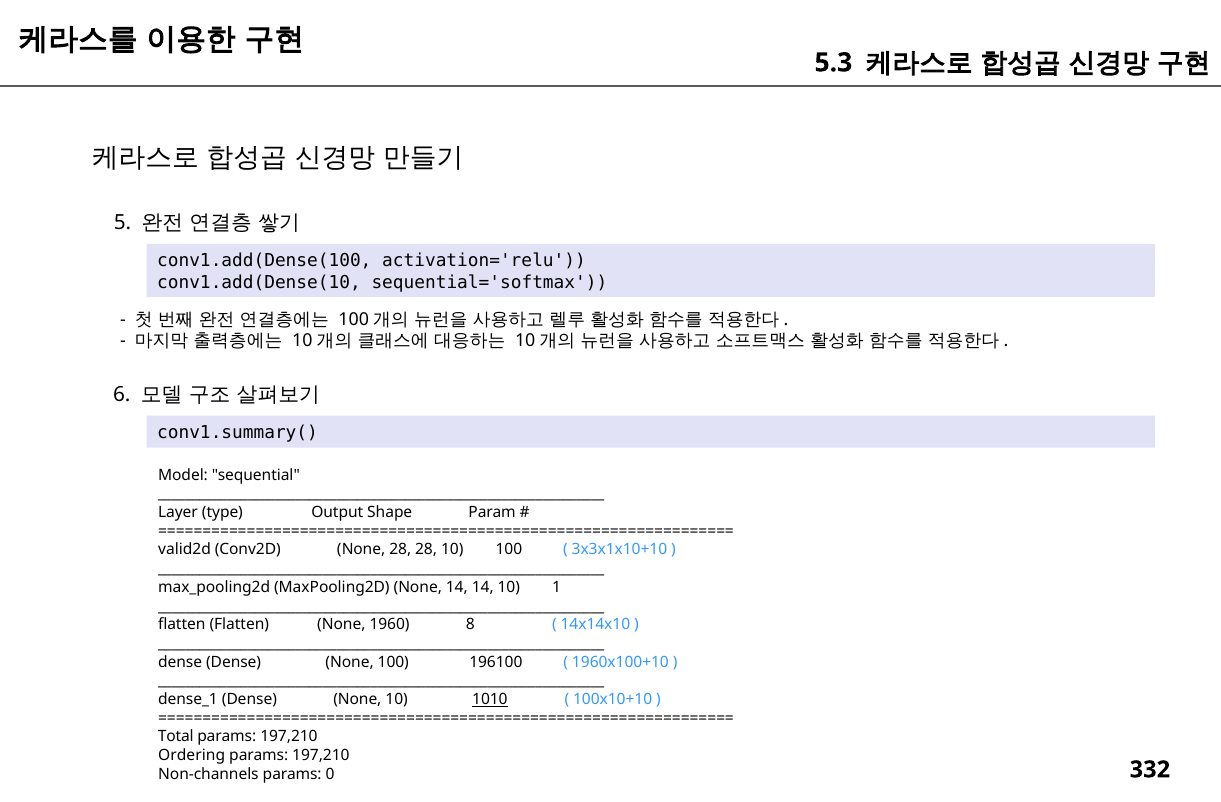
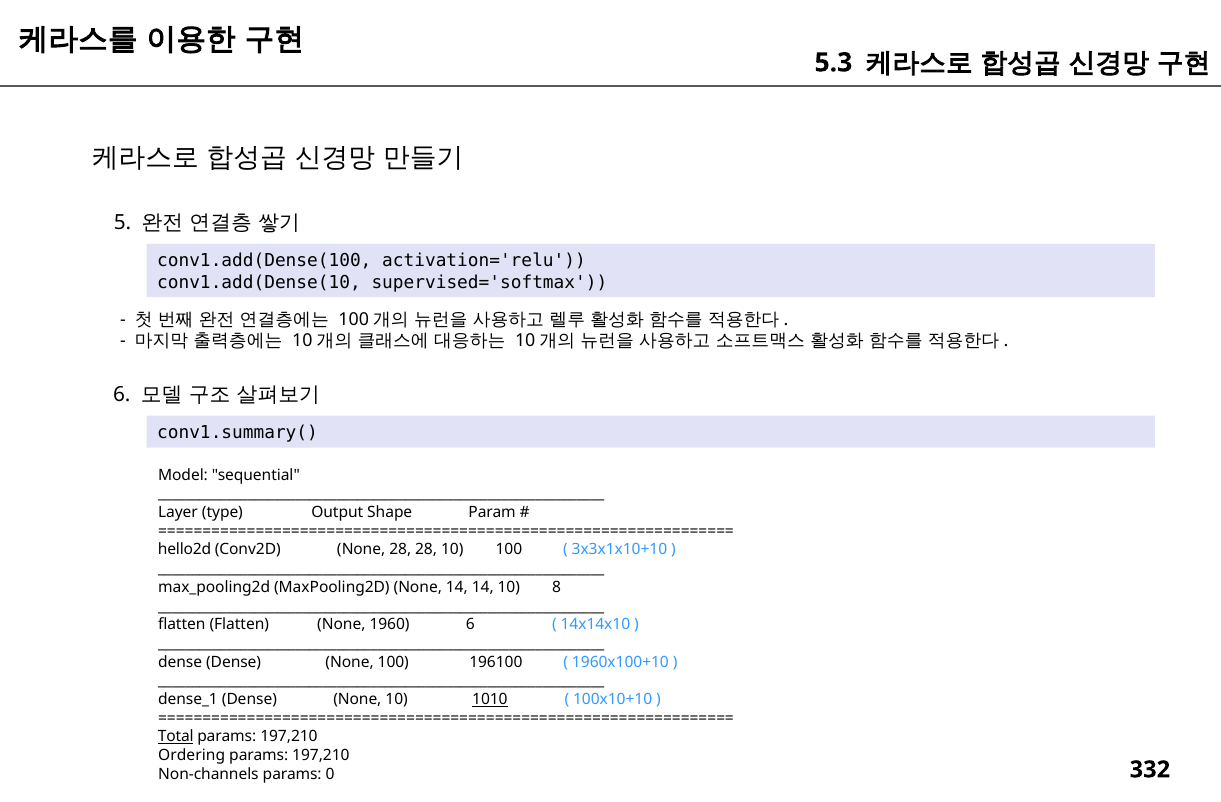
sequential='softmax: sequential='softmax -> supervised='softmax
valid2d: valid2d -> hello2d
1: 1 -> 8
1960 8: 8 -> 6
Total underline: none -> present
